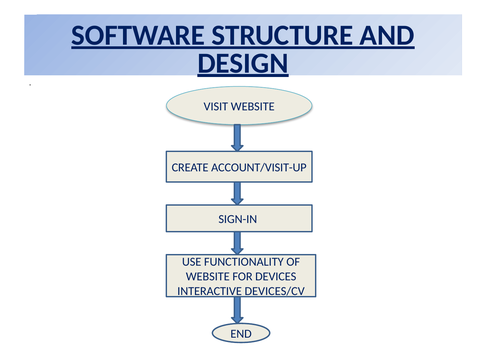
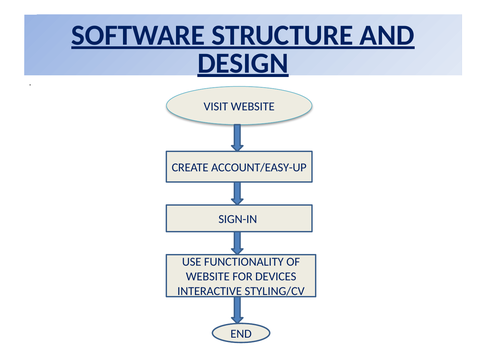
ACCOUNT/VISIT-UP: ACCOUNT/VISIT-UP -> ACCOUNT/EASY-UP
DEVICES/CV: DEVICES/CV -> STYLING/CV
